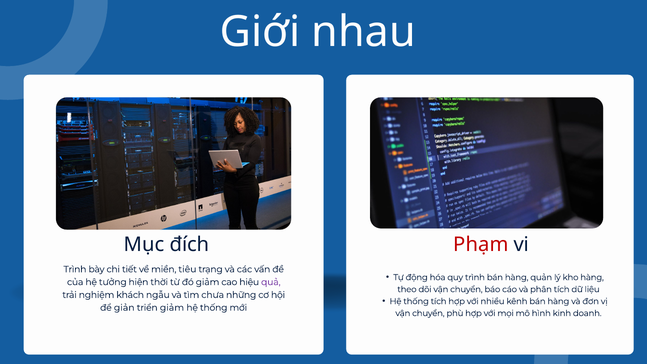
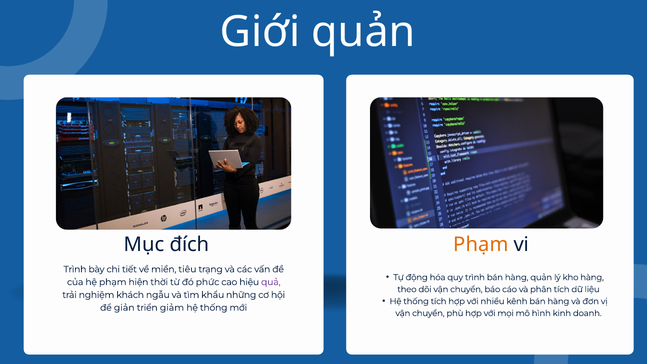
Giới nhau: nhau -> quản
Phạm at (481, 245) colour: red -> orange
hệ tưởng: tưởng -> phạm
đó giảm: giảm -> phức
chưa: chưa -> khẩu
